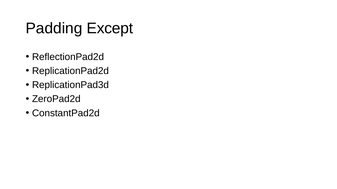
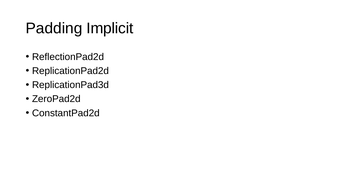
Except: Except -> Implicit
